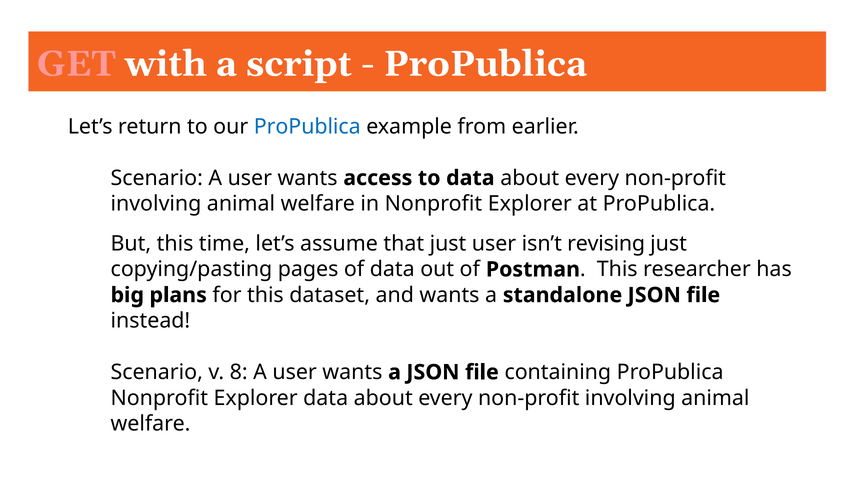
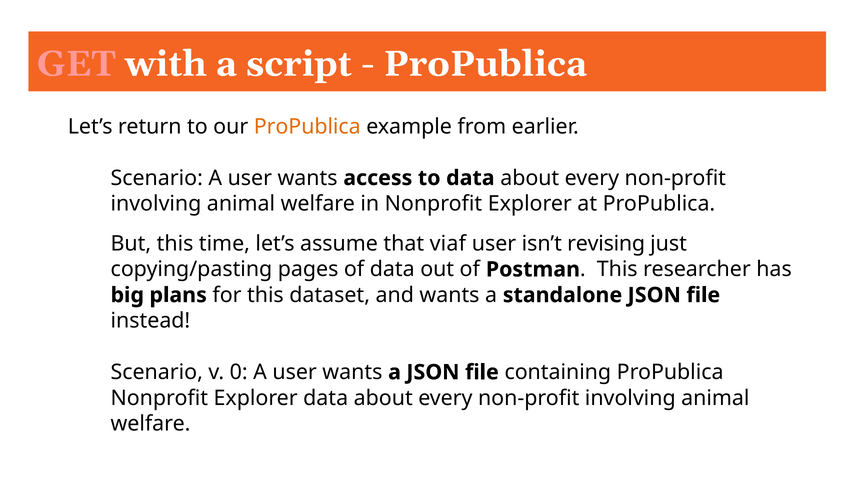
ProPublica at (307, 126) colour: blue -> orange
that just: just -> viaf
8: 8 -> 0
